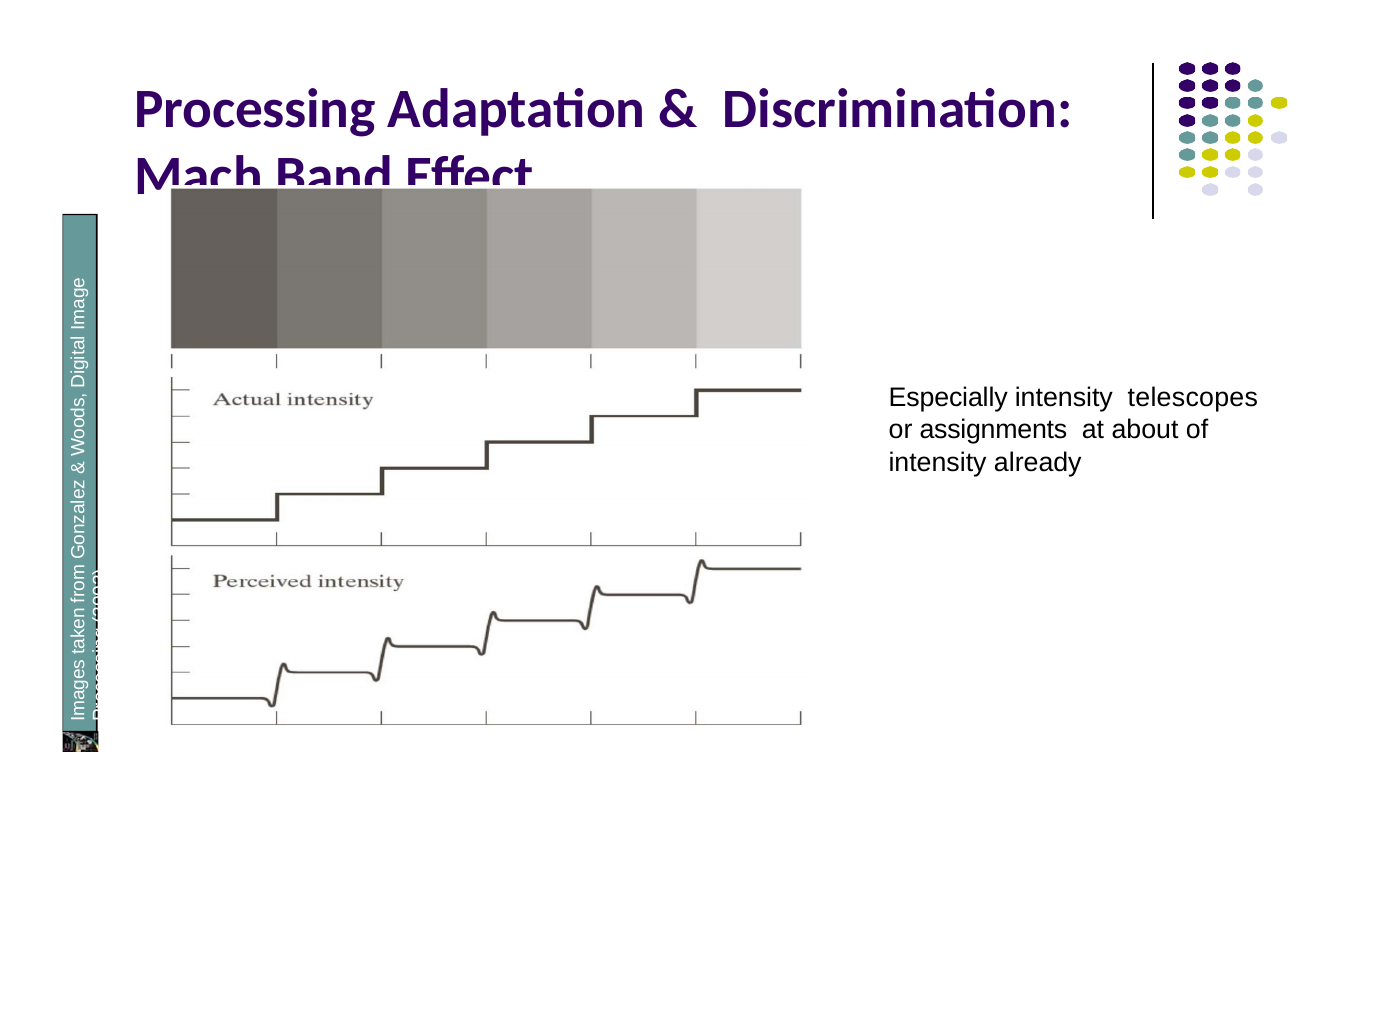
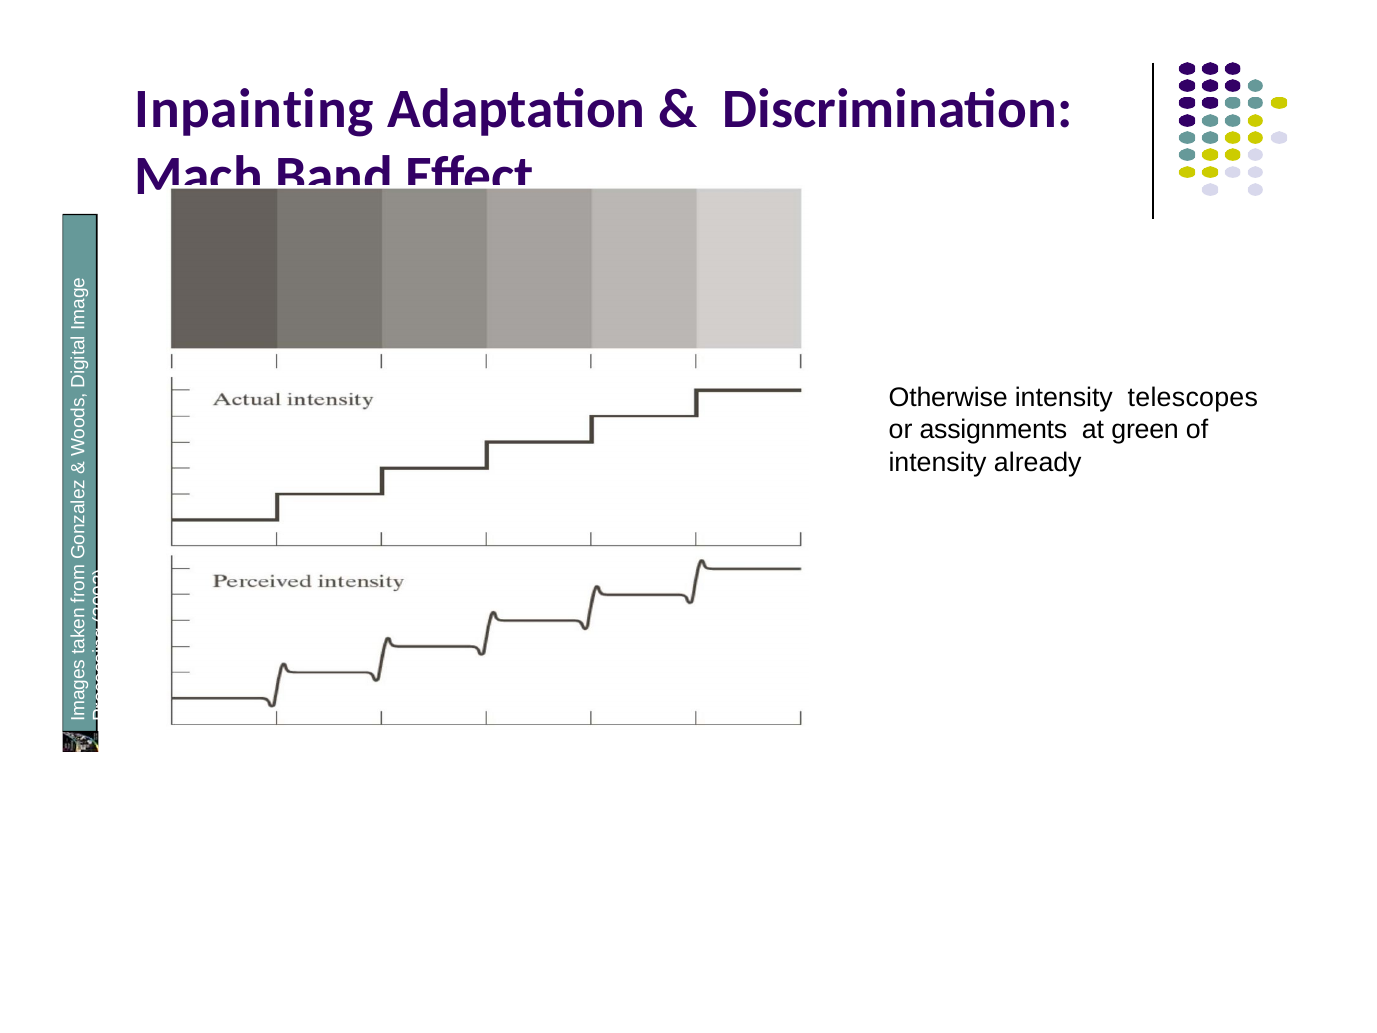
Processing: Processing -> Inpainting
Especially: Especially -> Otherwise
about: about -> green
